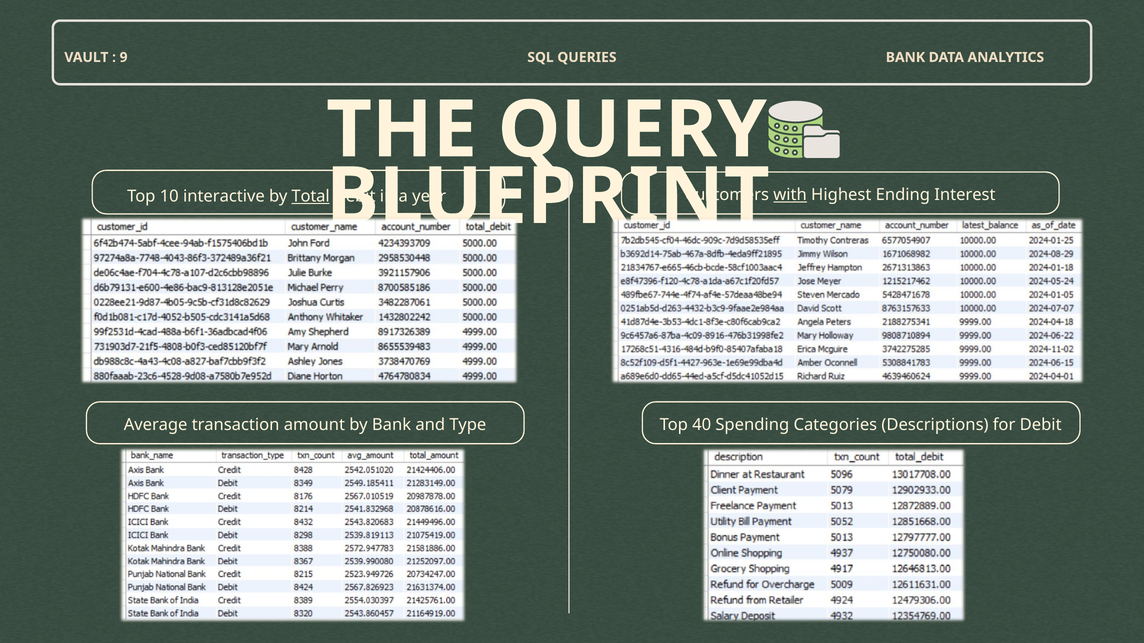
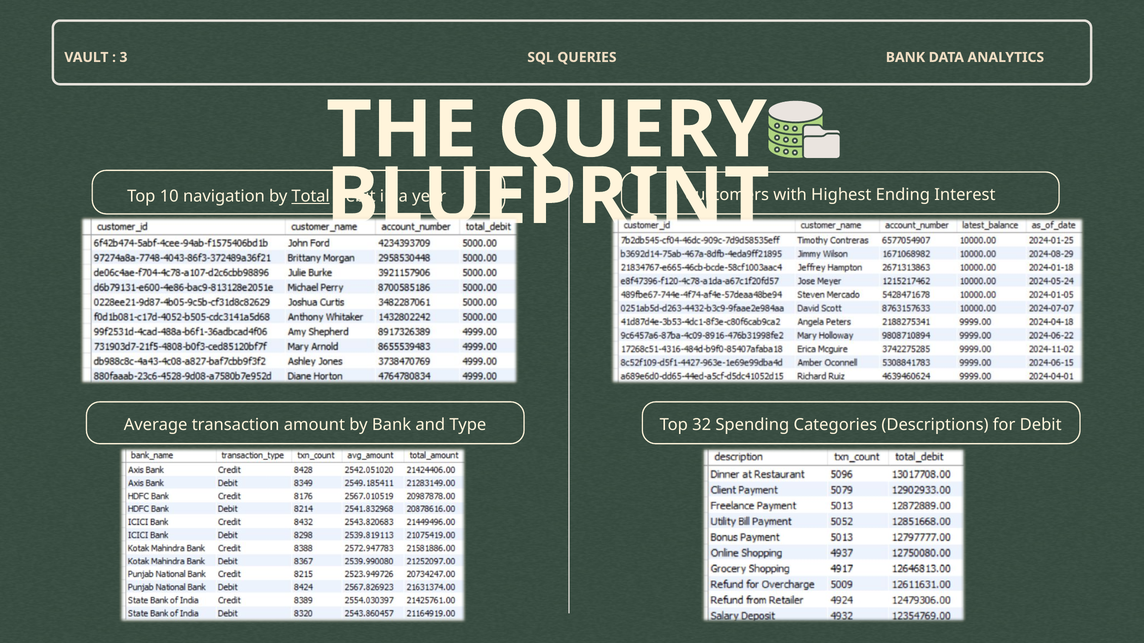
9: 9 -> 3
with underline: present -> none
interactive: interactive -> navigation
40: 40 -> 32
